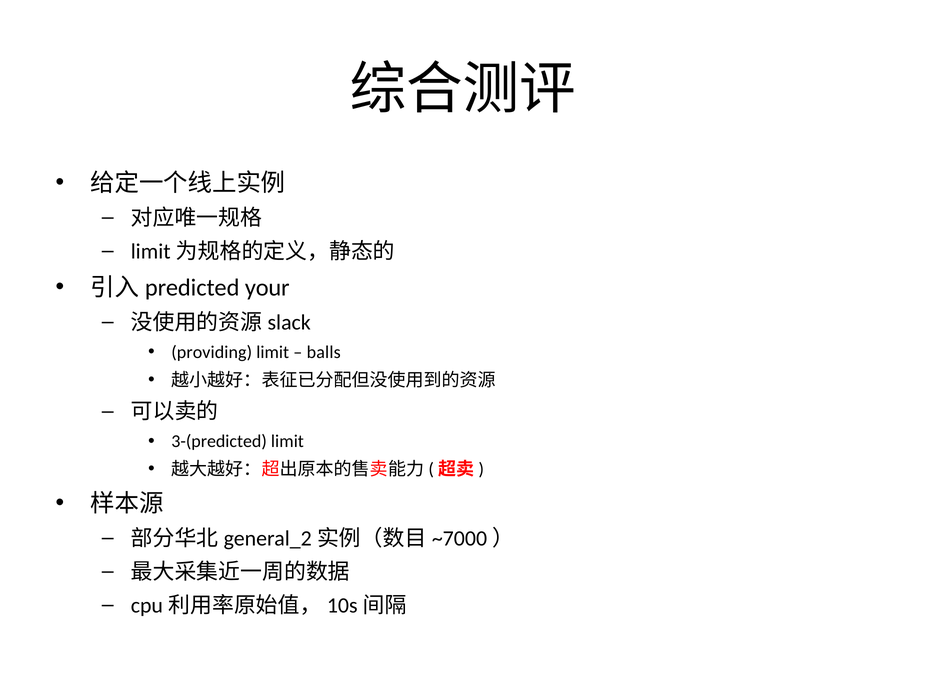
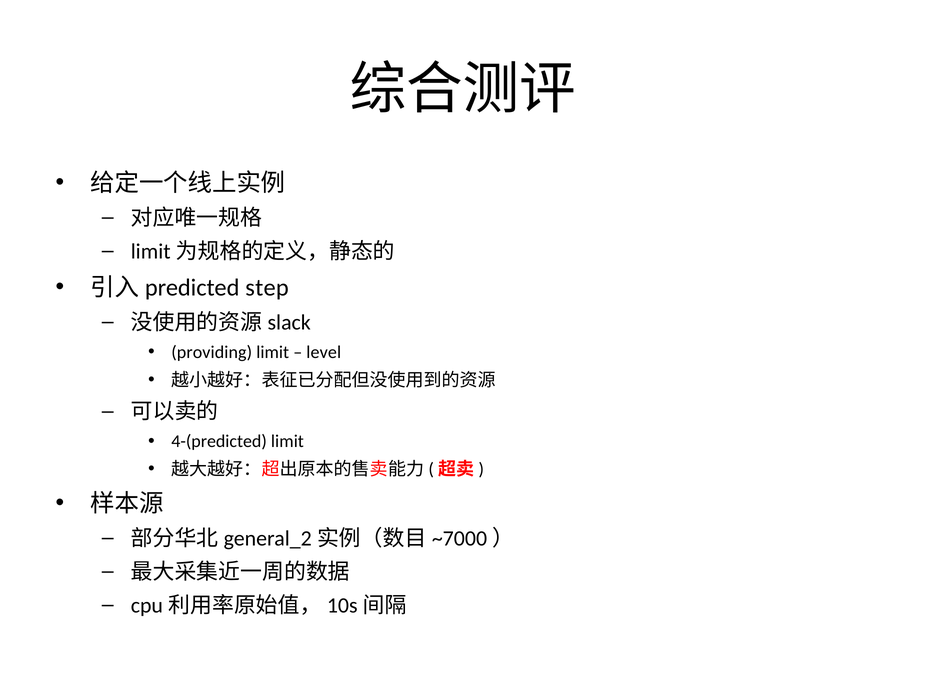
your: your -> step
balls: balls -> level
3-(predicted: 3-(predicted -> 4-(predicted
